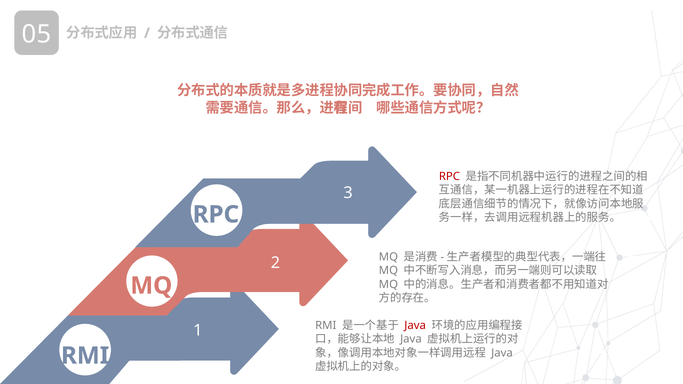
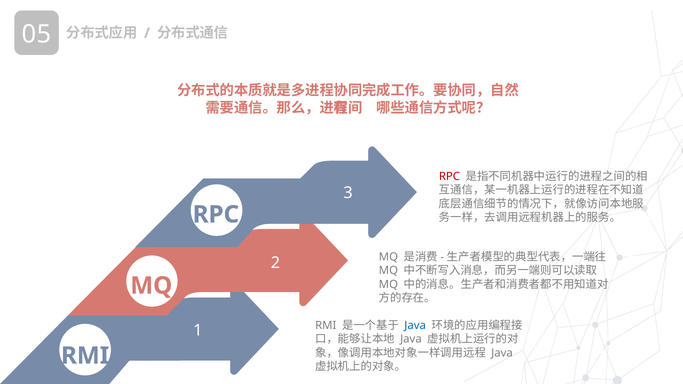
Java at (415, 326) colour: red -> blue
